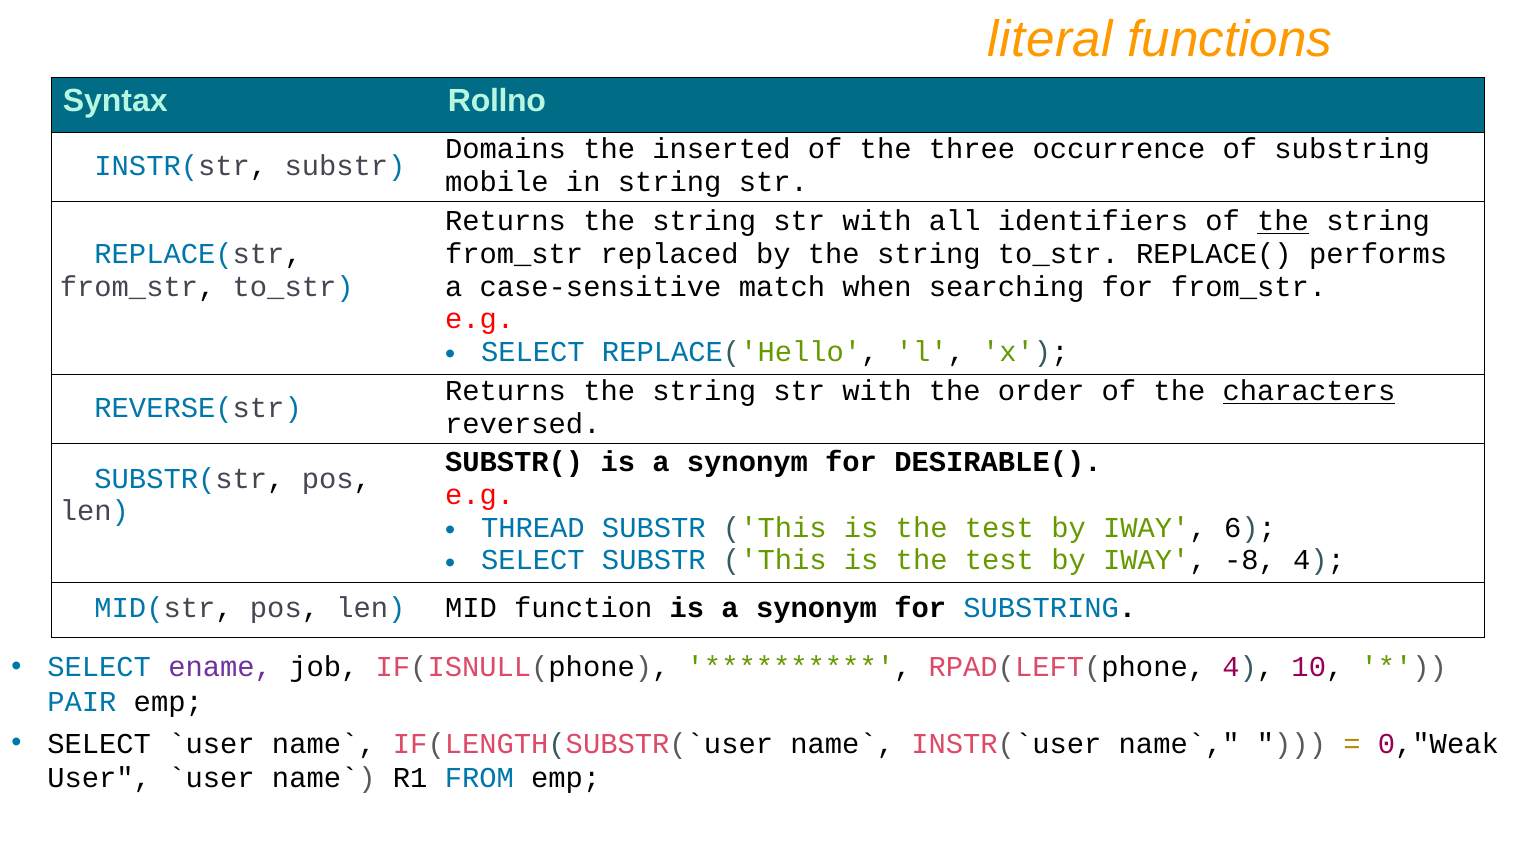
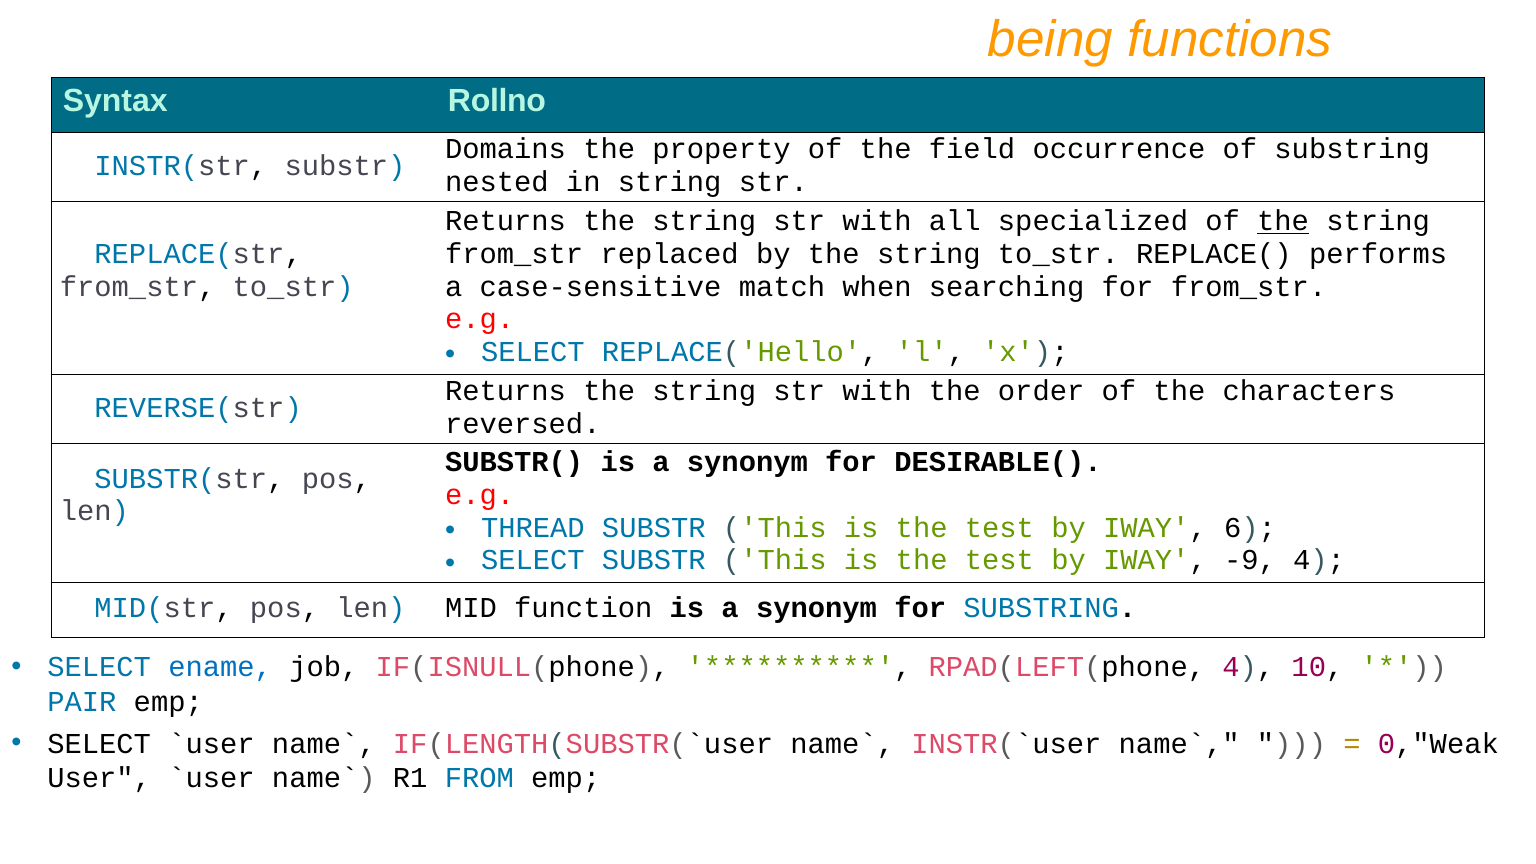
literal: literal -> being
inserted: inserted -> property
three: three -> field
mobile: mobile -> nested
identifiers: identifiers -> specialized
characters underline: present -> none
-8: -8 -> -9
ename colour: purple -> blue
